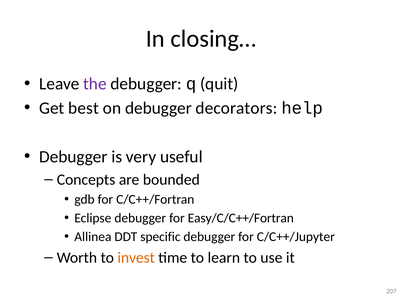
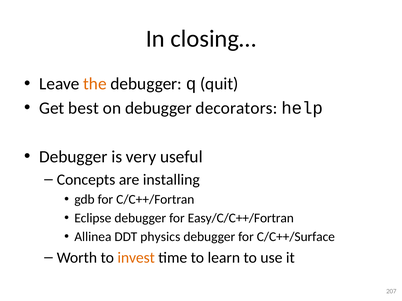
the colour: purple -> orange
bounded: bounded -> installing
specific: specific -> physics
C/C++/Jupyter: C/C++/Jupyter -> C/C++/Surface
